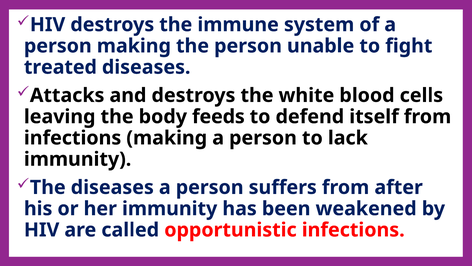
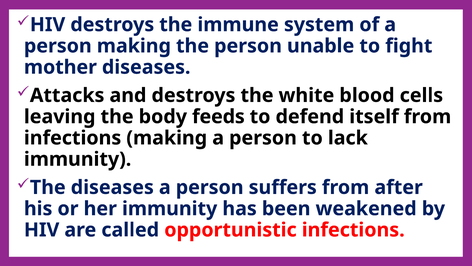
treated: treated -> mother
